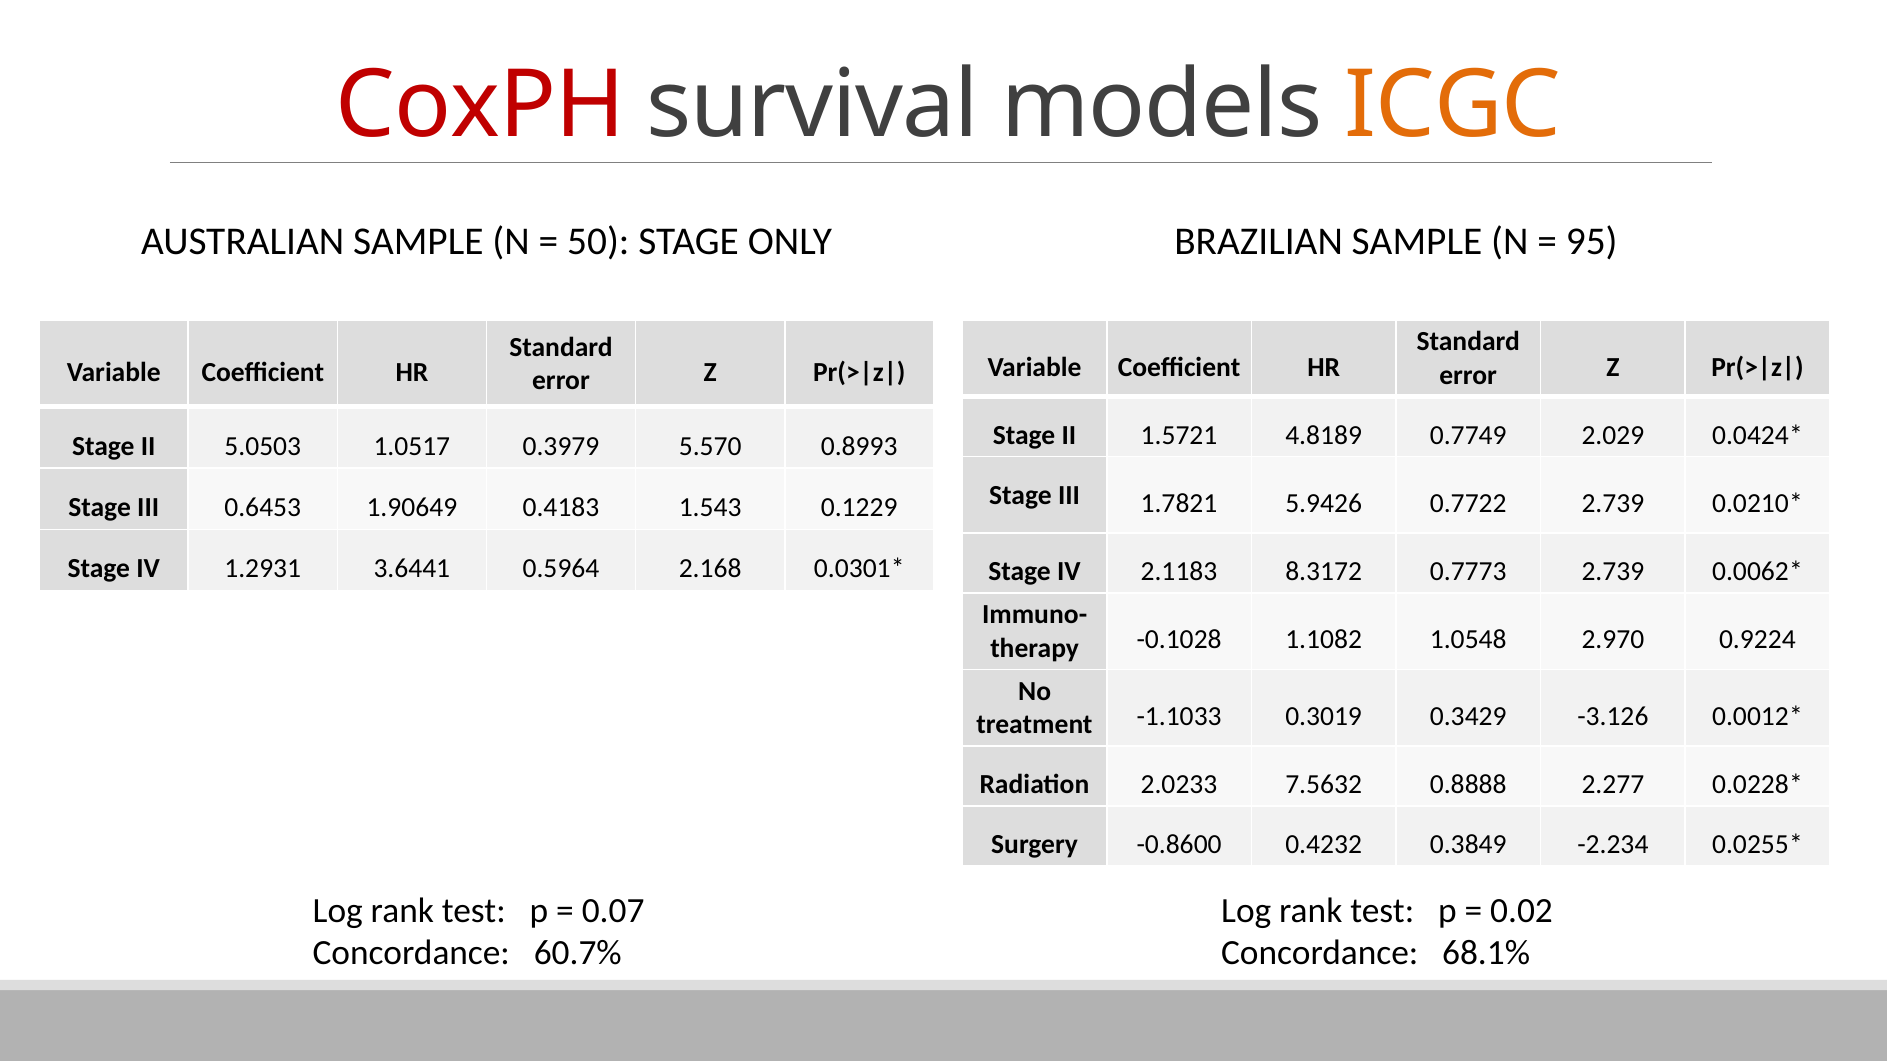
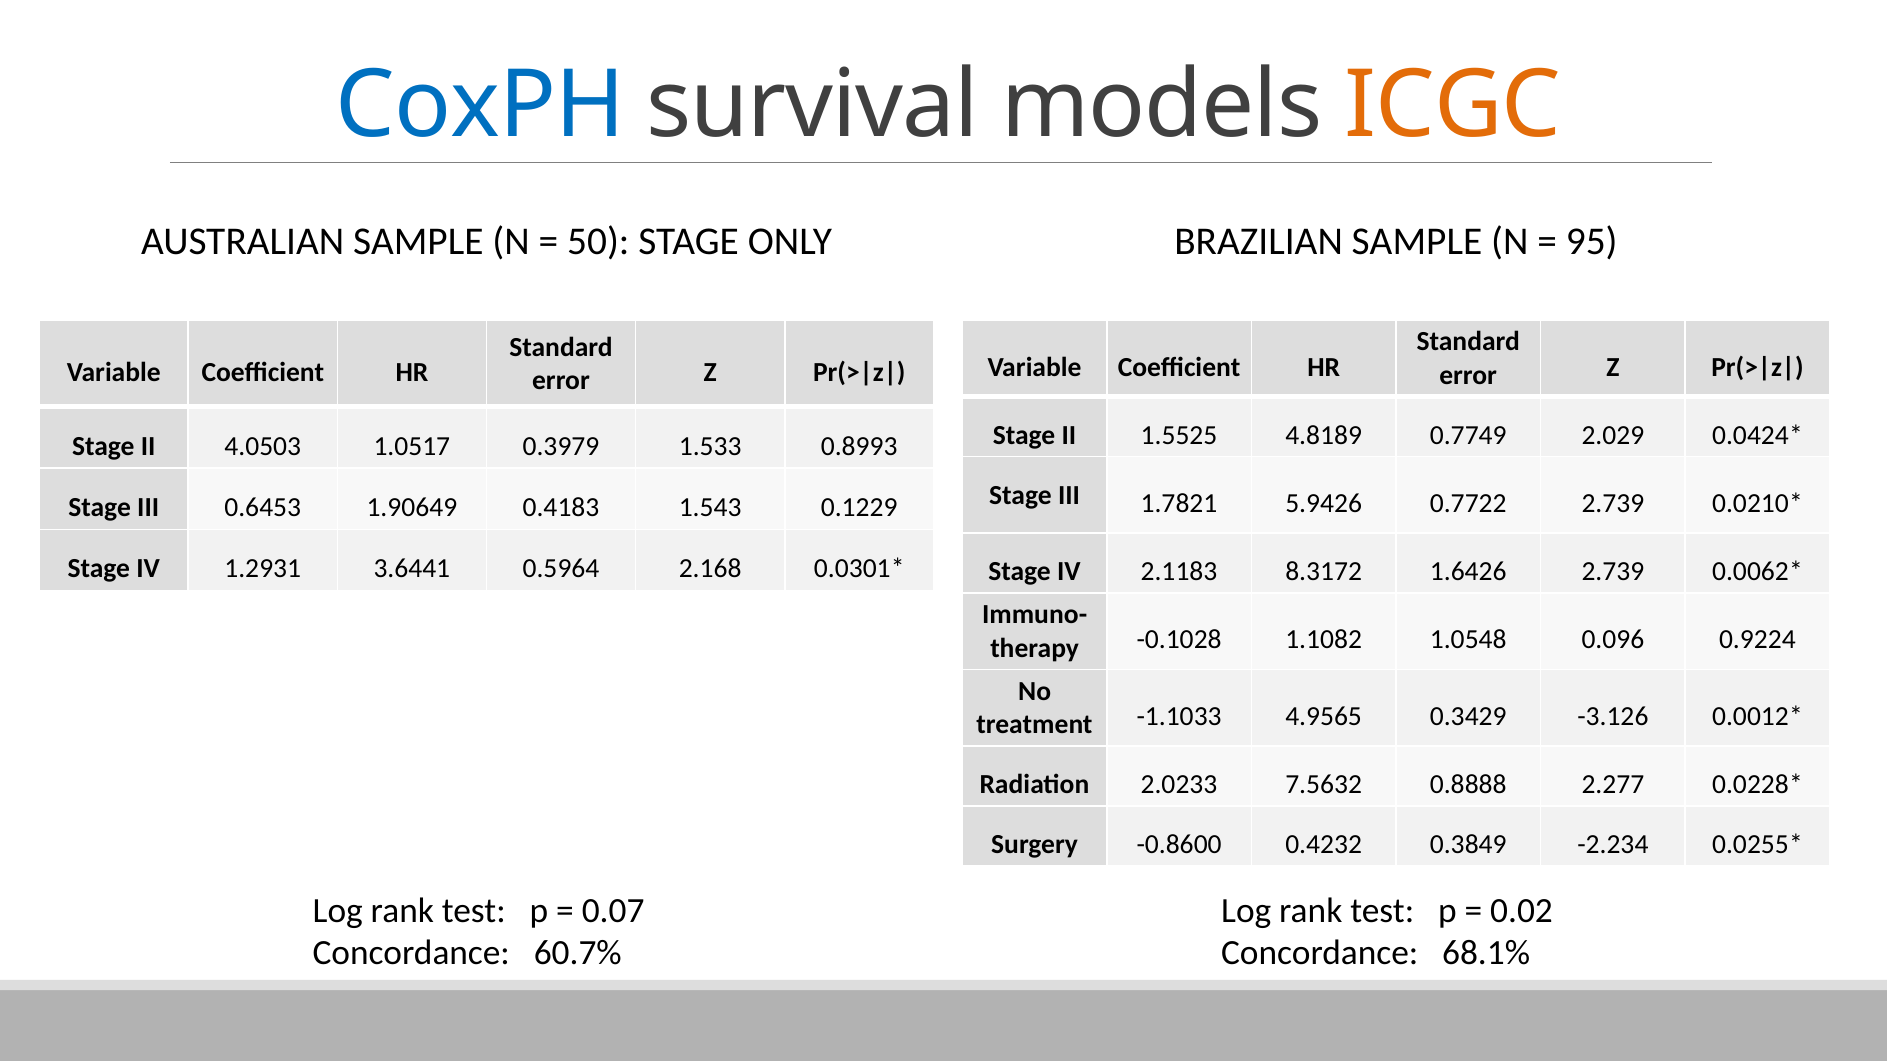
CoxPH colour: red -> blue
1.5721: 1.5721 -> 1.5525
5.0503: 5.0503 -> 4.0503
5.570: 5.570 -> 1.533
0.7773: 0.7773 -> 1.6426
2.970: 2.970 -> 0.096
0.3019: 0.3019 -> 4.9565
